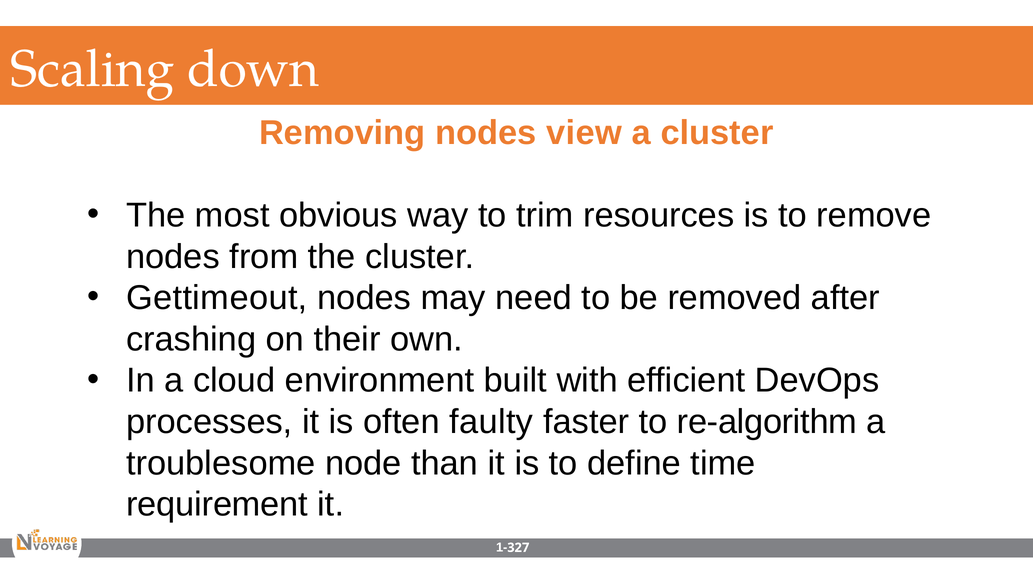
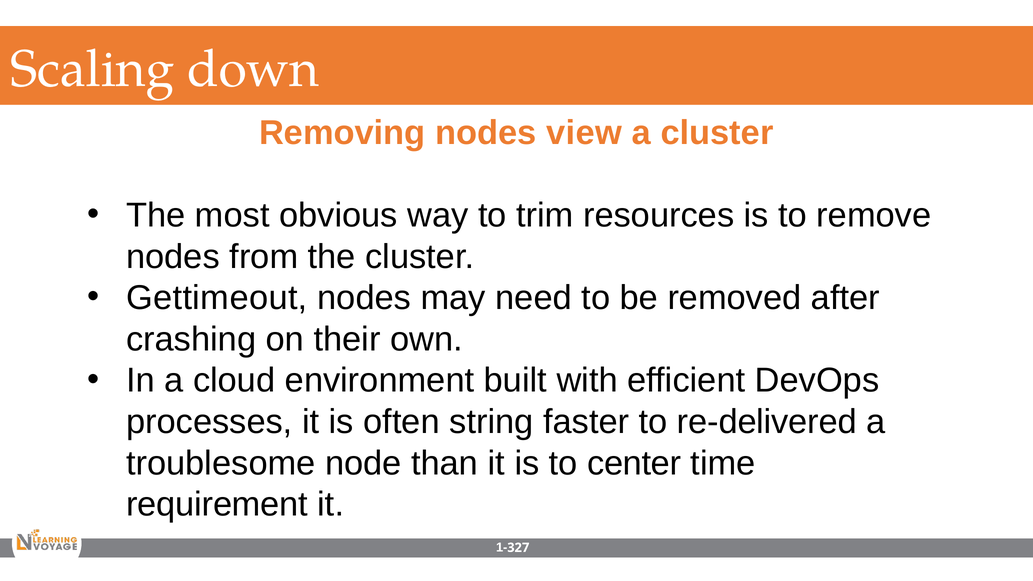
faulty: faulty -> string
re-algorithm: re-algorithm -> re-delivered
define: define -> center
